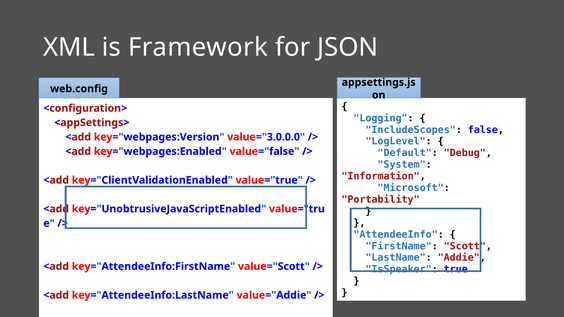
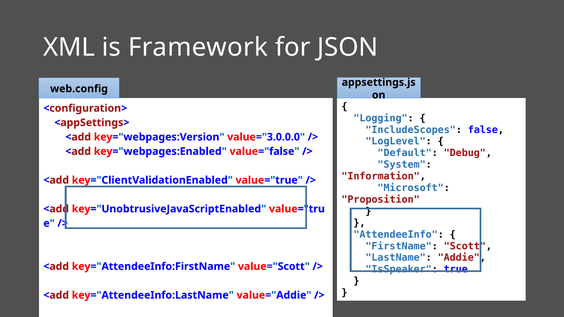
Portability: Portability -> Proposition
